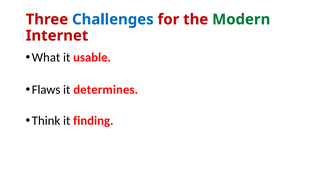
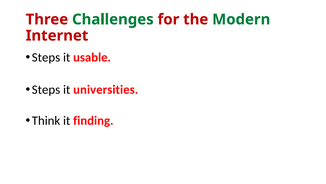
Challenges colour: blue -> green
What at (46, 57): What -> Steps
Flaws at (46, 89): Flaws -> Steps
determines: determines -> universities
